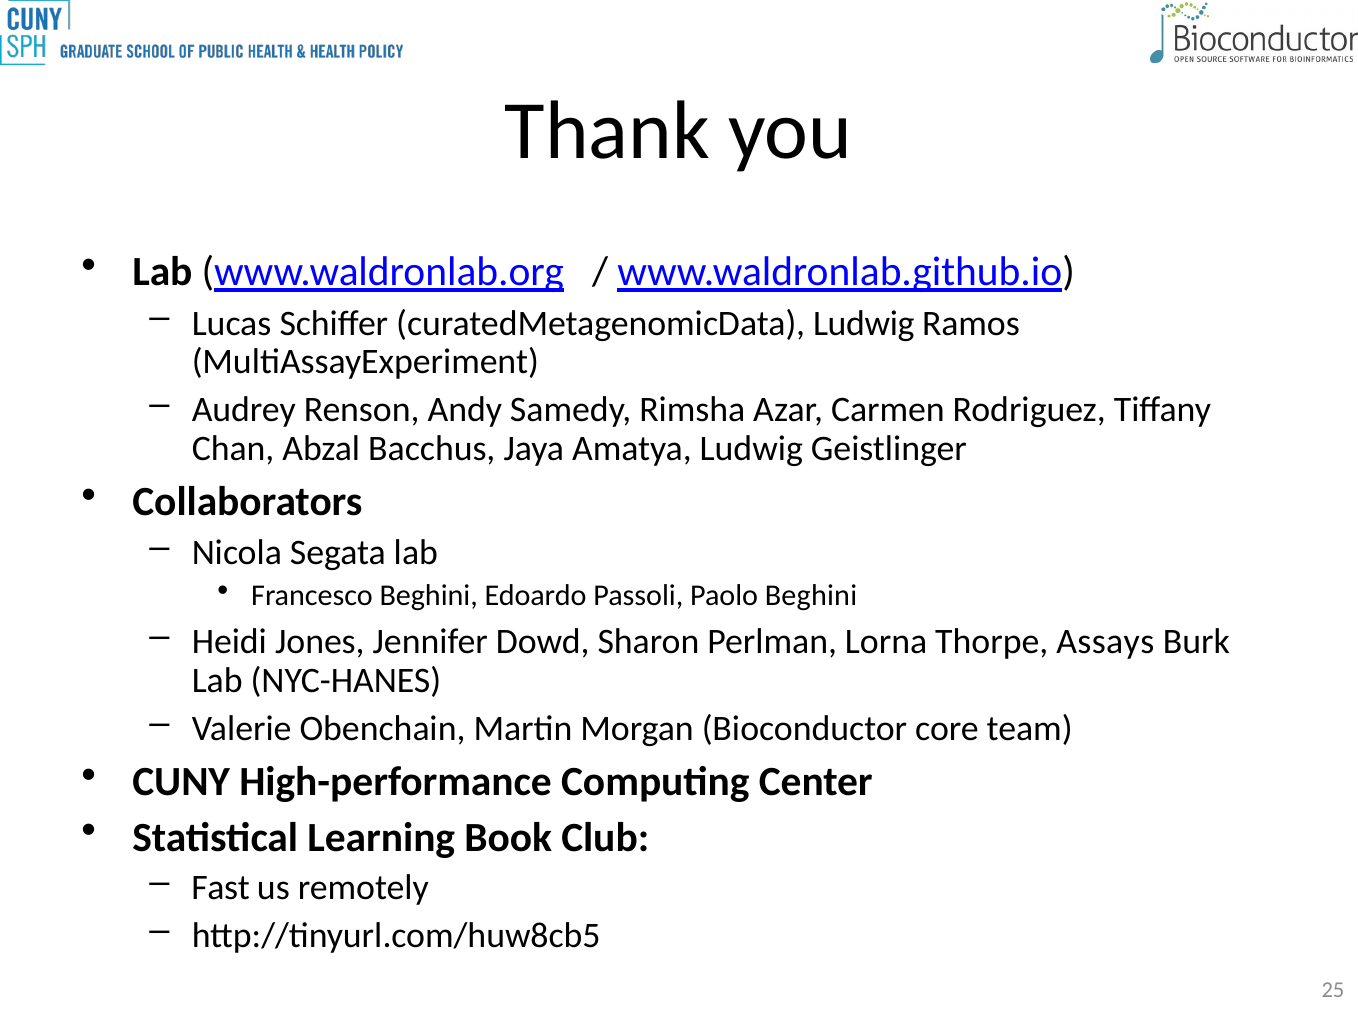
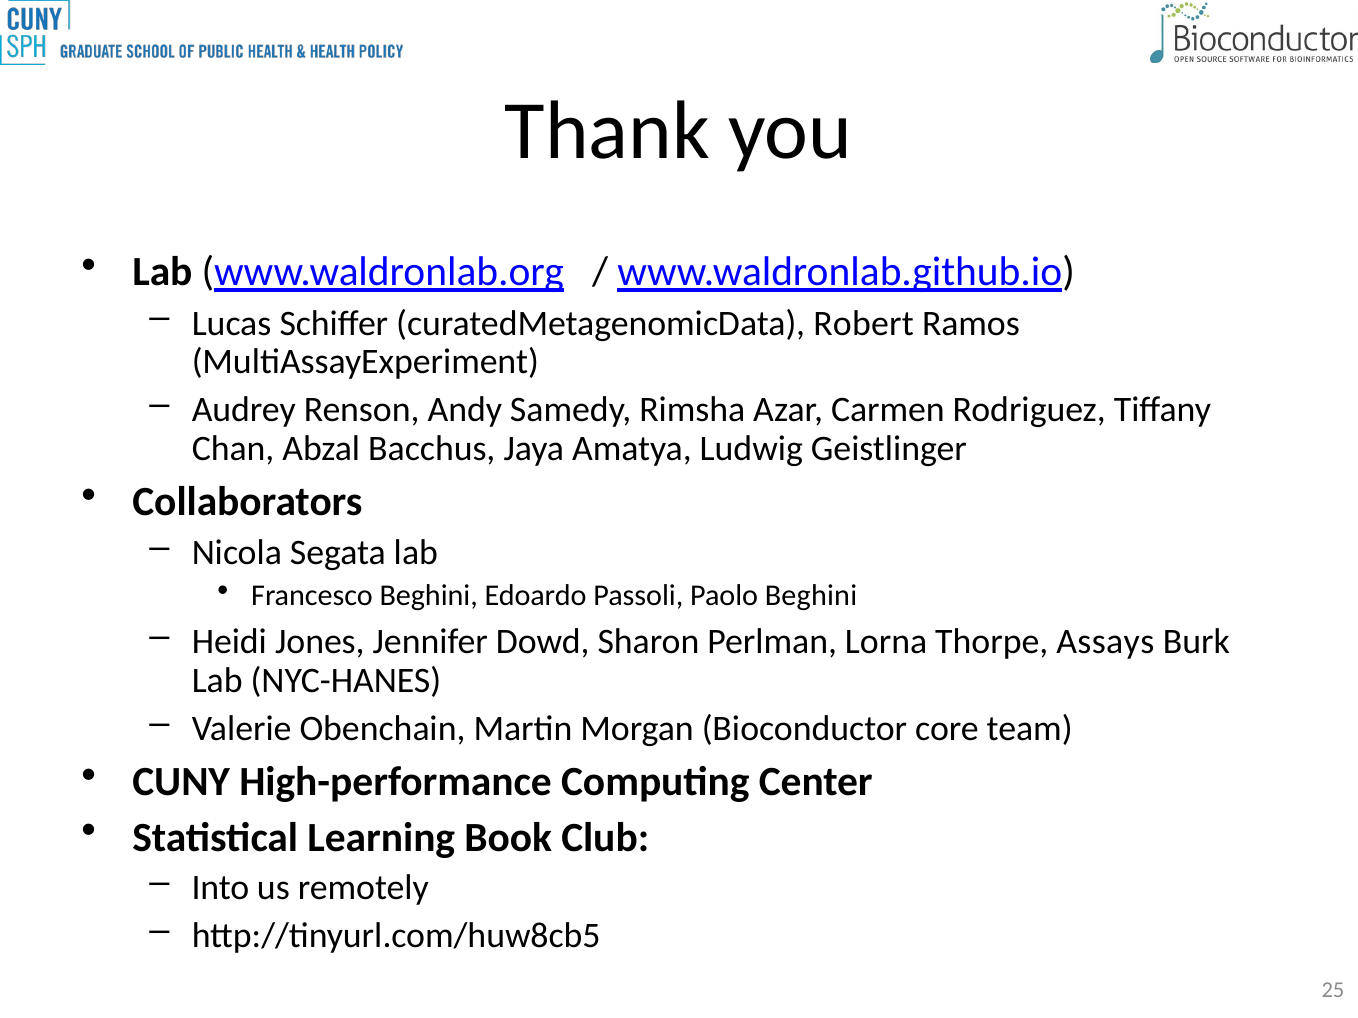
curatedMetagenomicData Ludwig: Ludwig -> Robert
Fast: Fast -> Into
